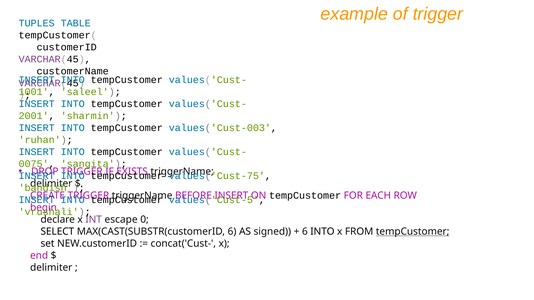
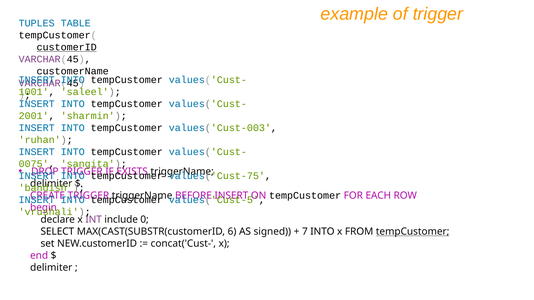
customerID underline: none -> present
escape: escape -> include
6 at (305, 232): 6 -> 7
